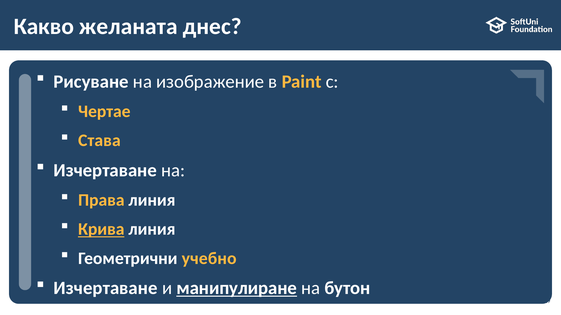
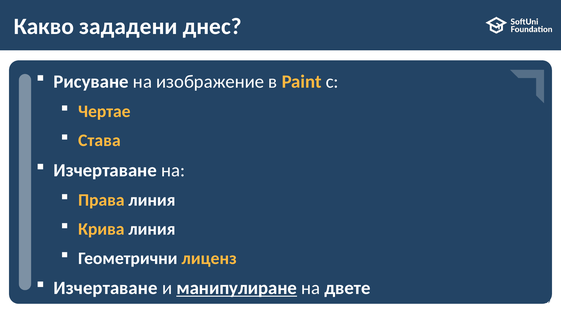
желаната: желаната -> зададени
Крива underline: present -> none
учебно: учебно -> лиценз
бутон: бутон -> двете
